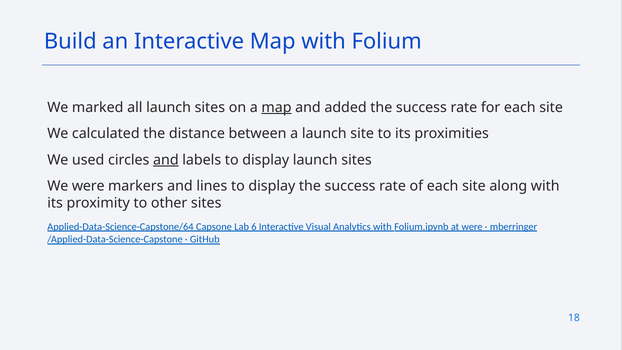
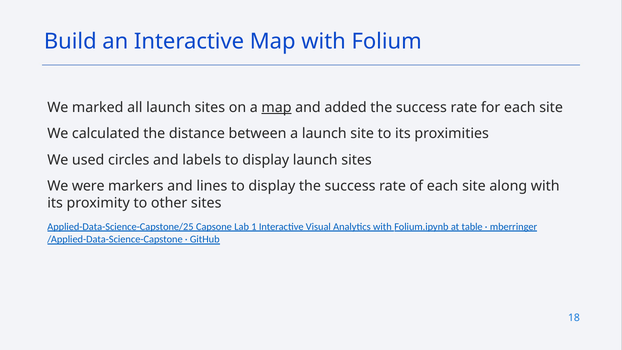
and at (166, 160) underline: present -> none
Applied-Data-Science-Capstone/64: Applied-Data-Science-Capstone/64 -> Applied-Data-Science-Capstone/25
6: 6 -> 1
at were: were -> table
